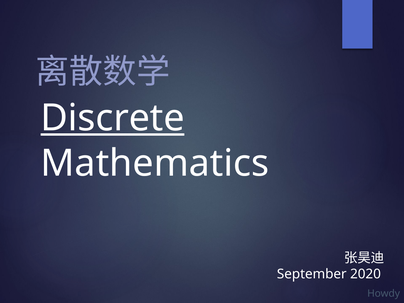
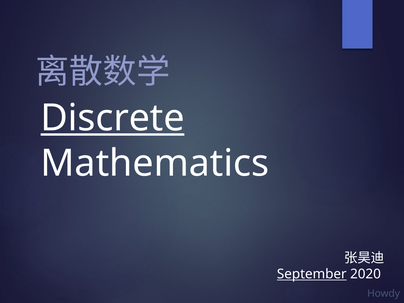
September underline: none -> present
